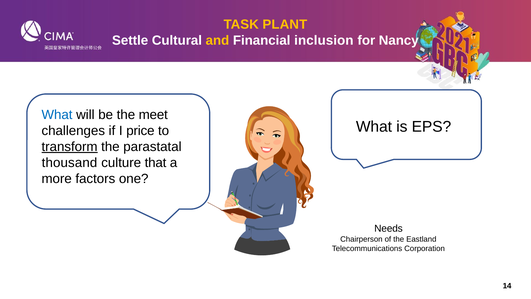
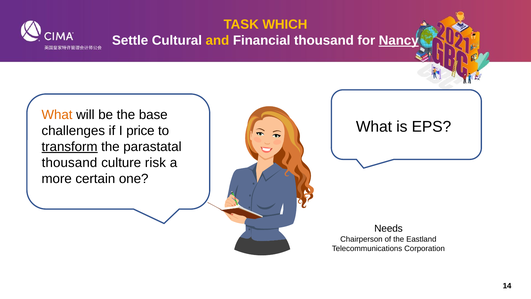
PLANT: PLANT -> WHICH
Financial inclusion: inclusion -> thousand
Nancy underline: none -> present
What at (57, 115) colour: blue -> orange
meet: meet -> base
that: that -> risk
factors: factors -> certain
